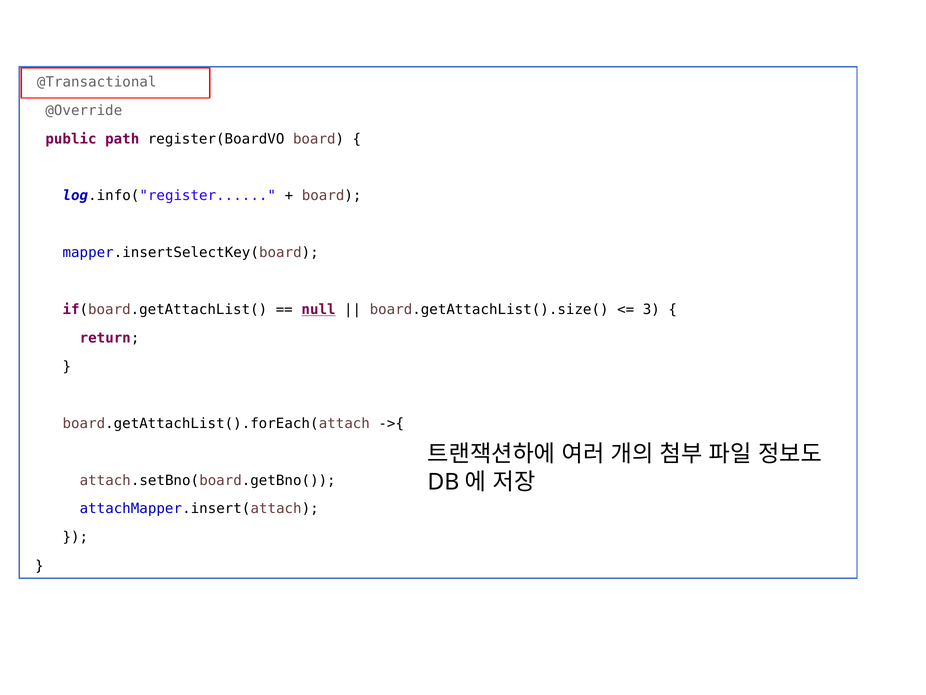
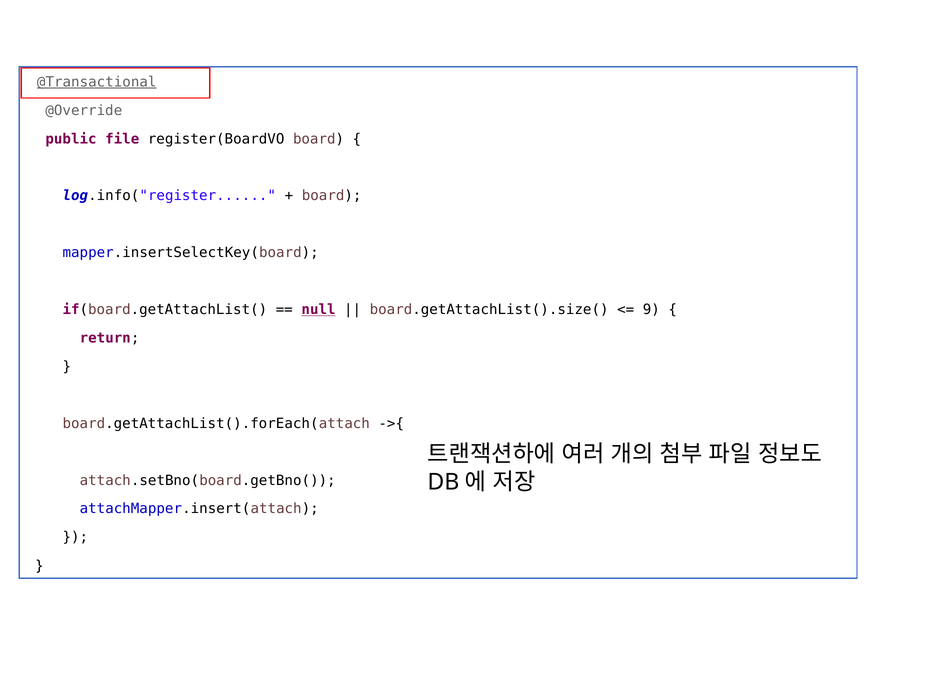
@Transactional underline: none -> present
path: path -> file
3: 3 -> 9
